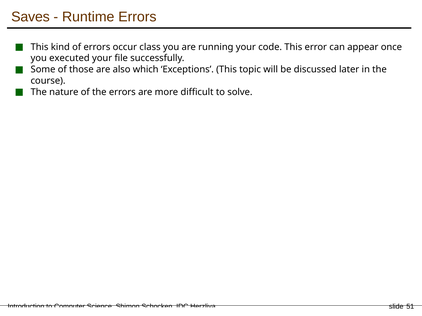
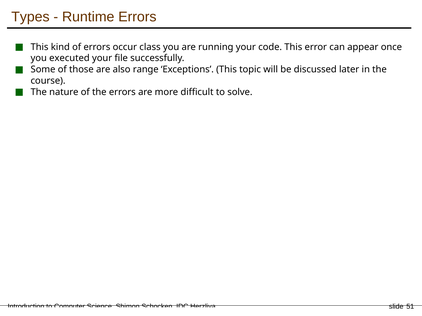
Saves: Saves -> Types
which: which -> range
